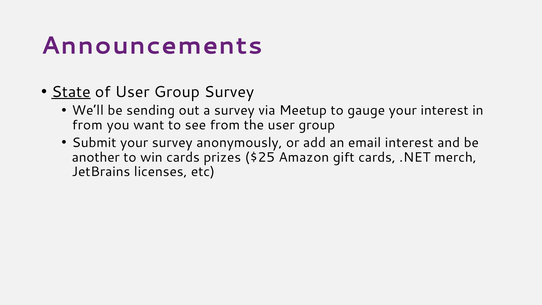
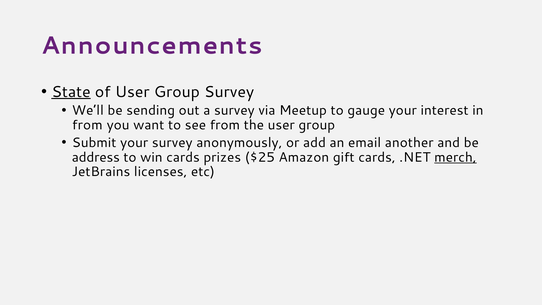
email interest: interest -> another
another: another -> address
merch underline: none -> present
